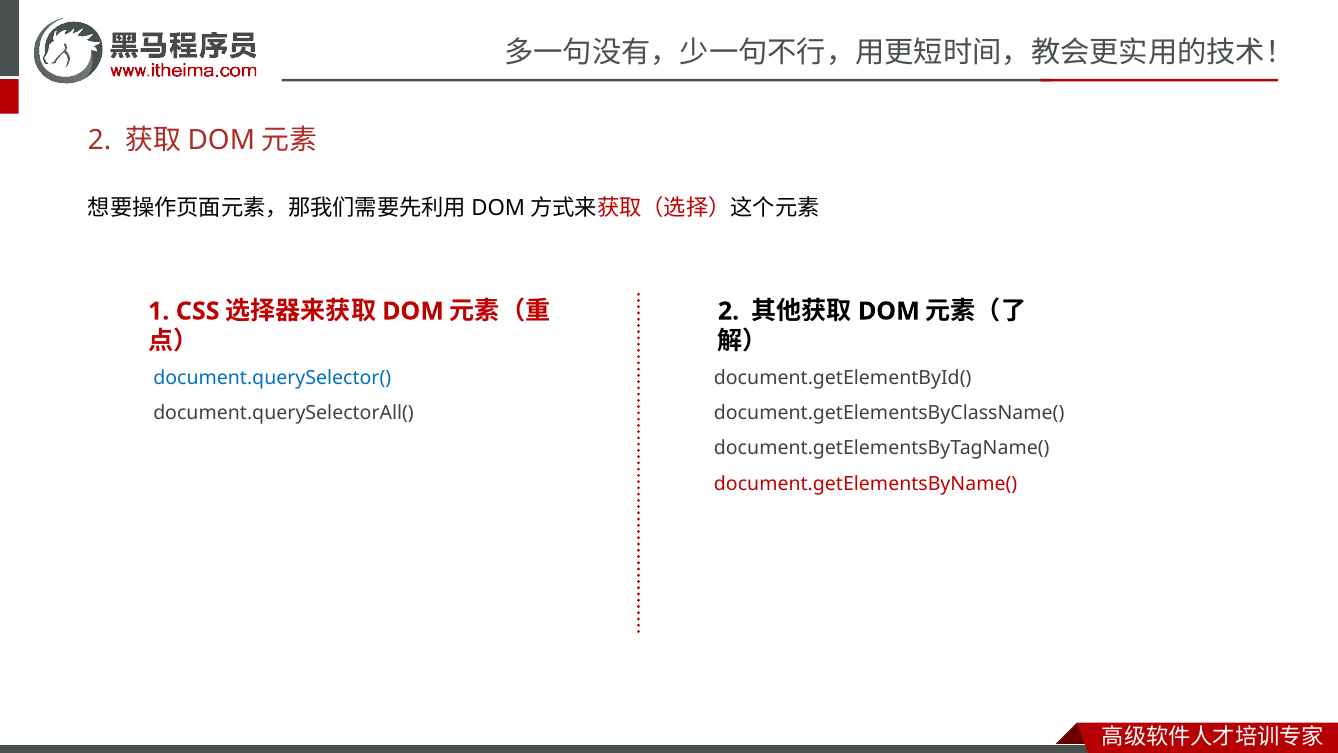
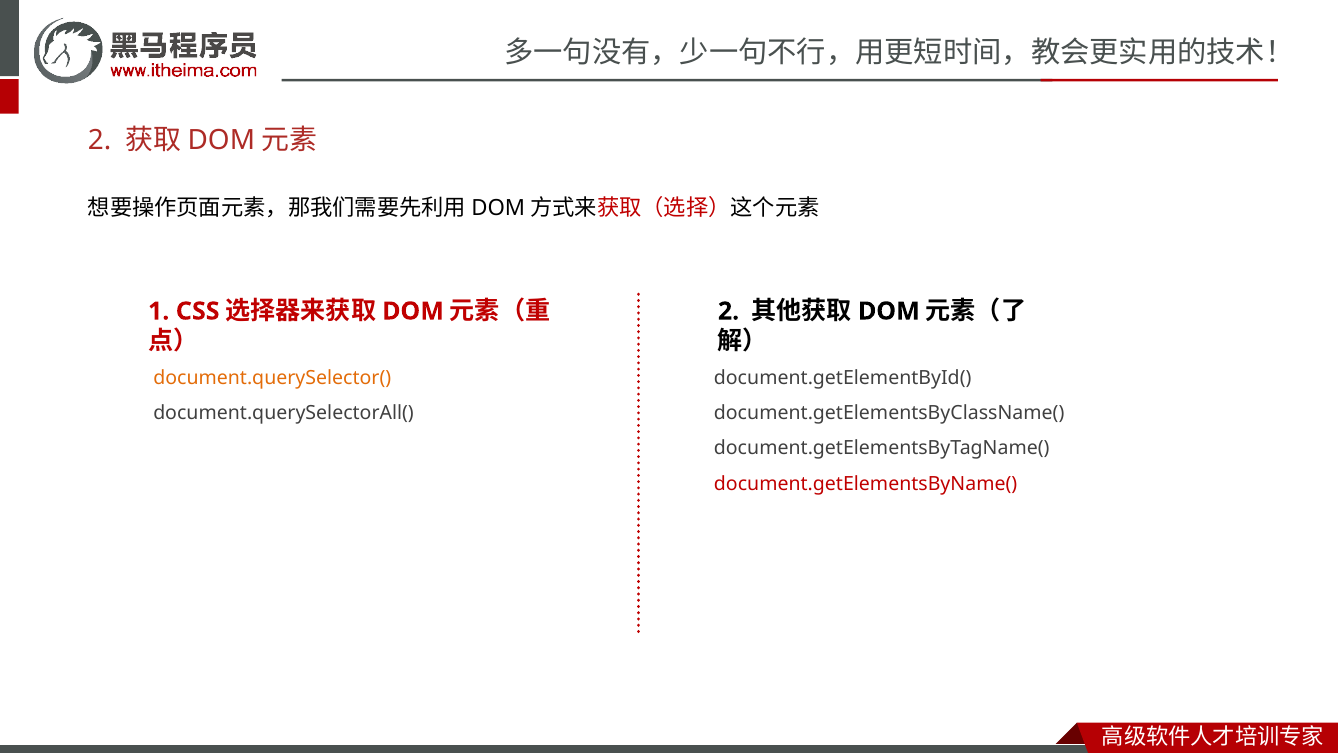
document.querySelector( colour: blue -> orange
